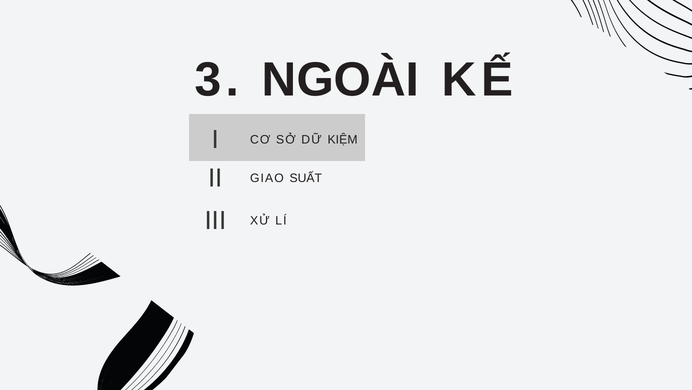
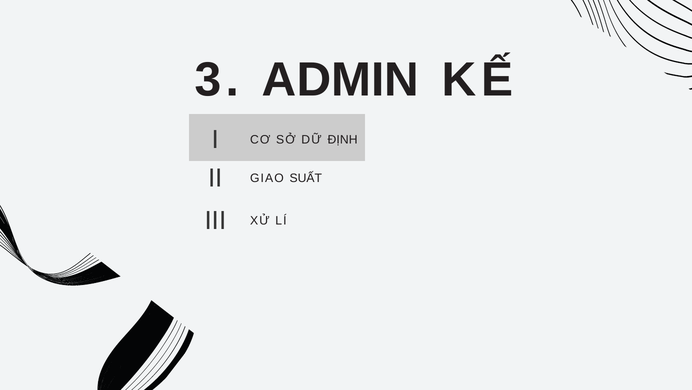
NGOÀI: NGOÀI -> ADMIN
KIỆM: KIỆM -> ĐỊNH
